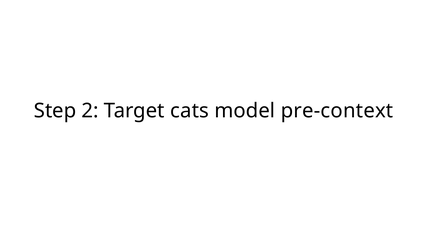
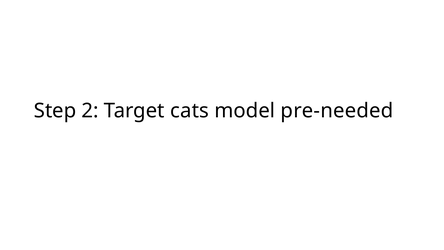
pre-context: pre-context -> pre-needed
